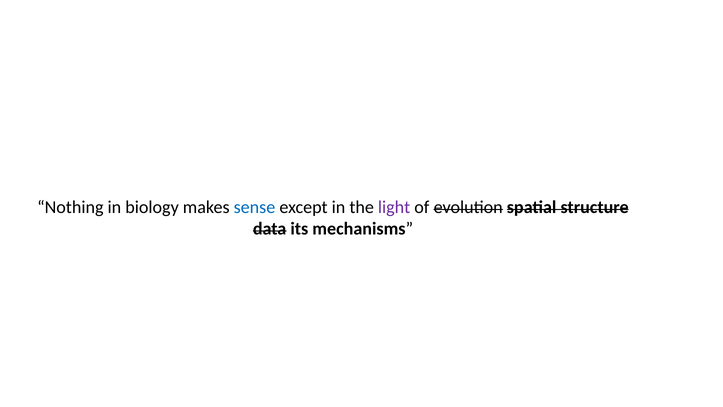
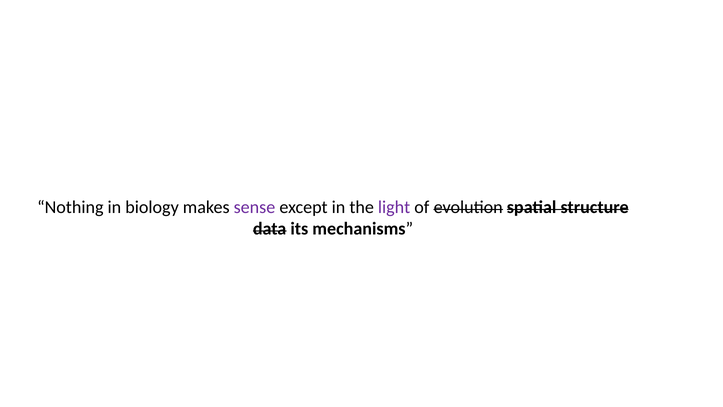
sense colour: blue -> purple
